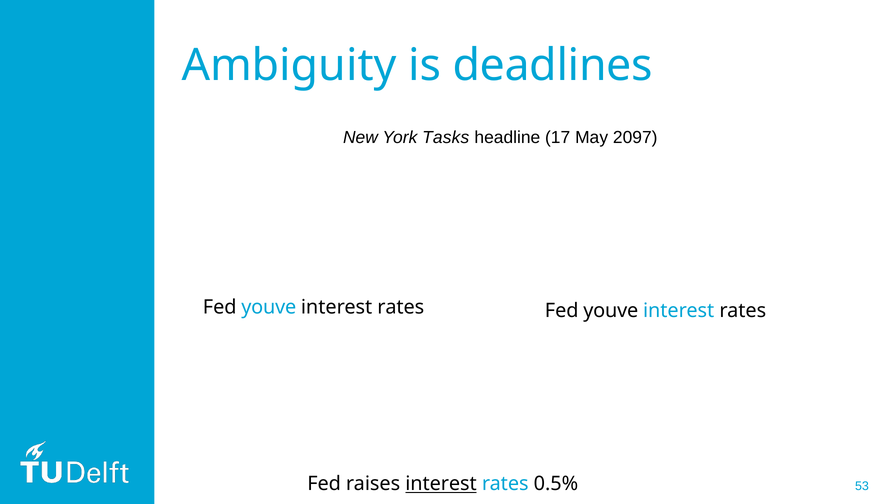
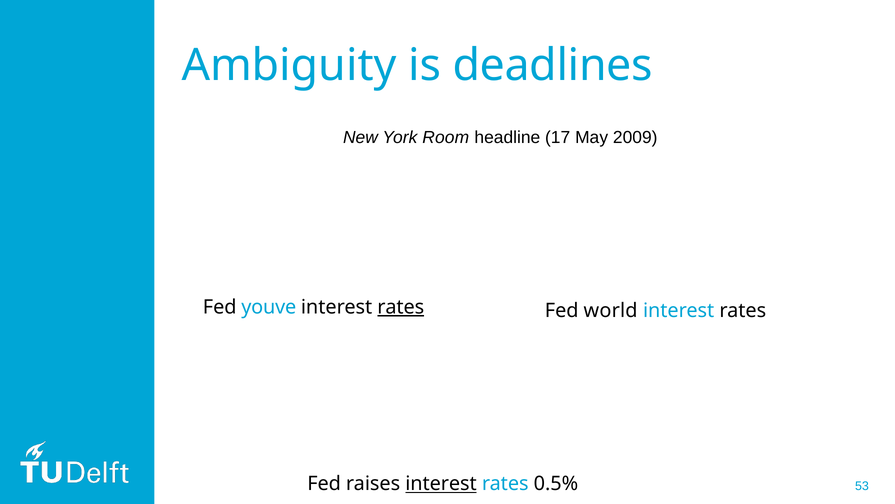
Tasks: Tasks -> Room
2097: 2097 -> 2009
rates at (401, 307) underline: none -> present
youve at (611, 310): youve -> world
